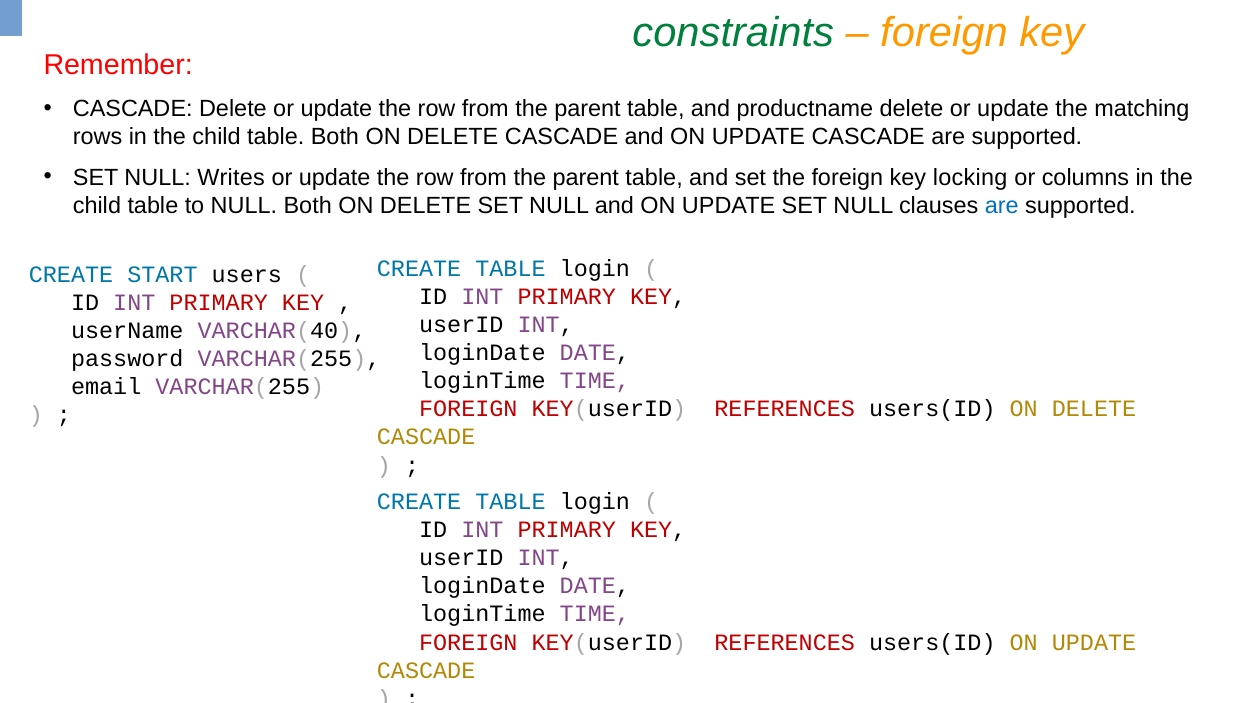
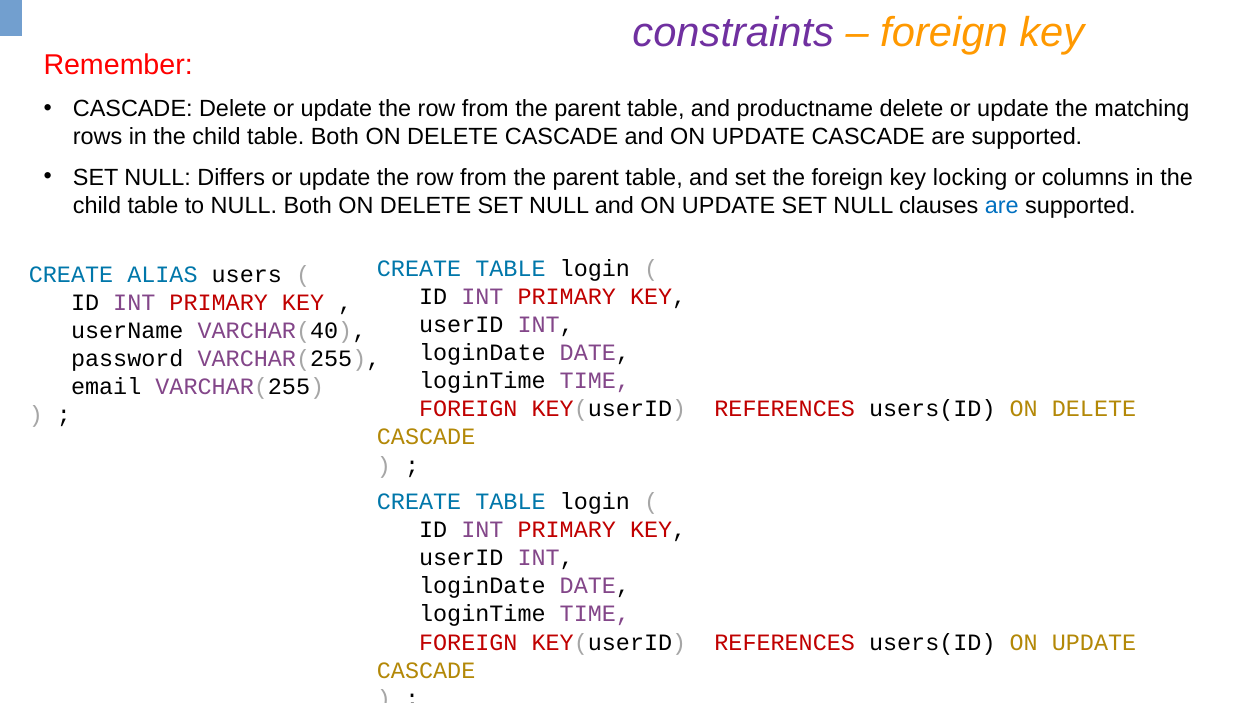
constraints colour: green -> purple
Writes: Writes -> Differs
START: START -> ALIAS
